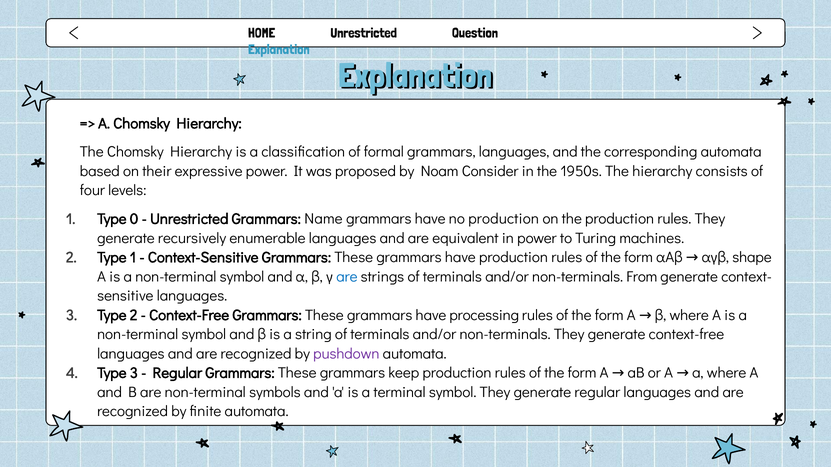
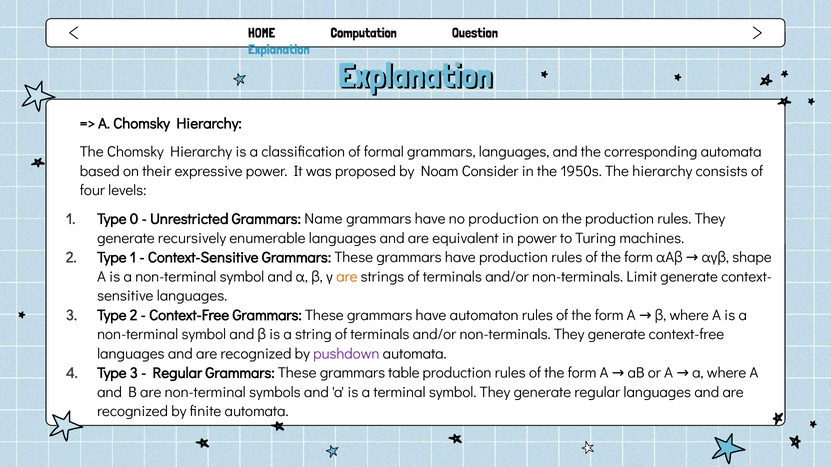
HOME Unrestricted: Unrestricted -> Computation
are at (347, 277) colour: blue -> orange
From: From -> Limit
processing: processing -> automaton
keep: keep -> table
